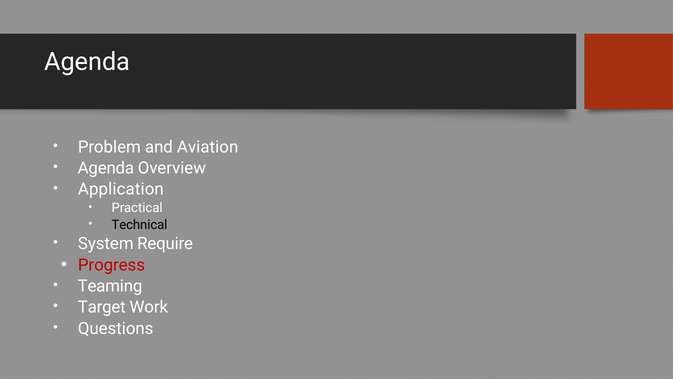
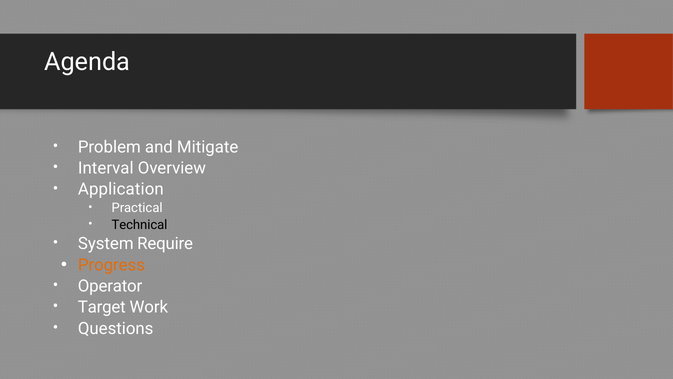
Aviation: Aviation -> Mitigate
Agenda at (106, 168): Agenda -> Interval
Progress colour: red -> orange
Teaming: Teaming -> Operator
